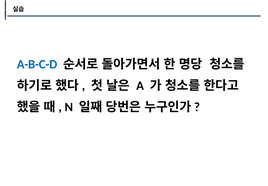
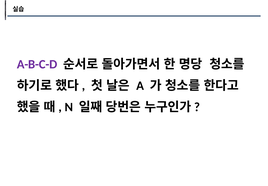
A-B-C-D colour: blue -> purple
